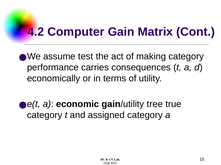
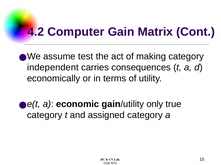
performance: performance -> independent
tree: tree -> only
